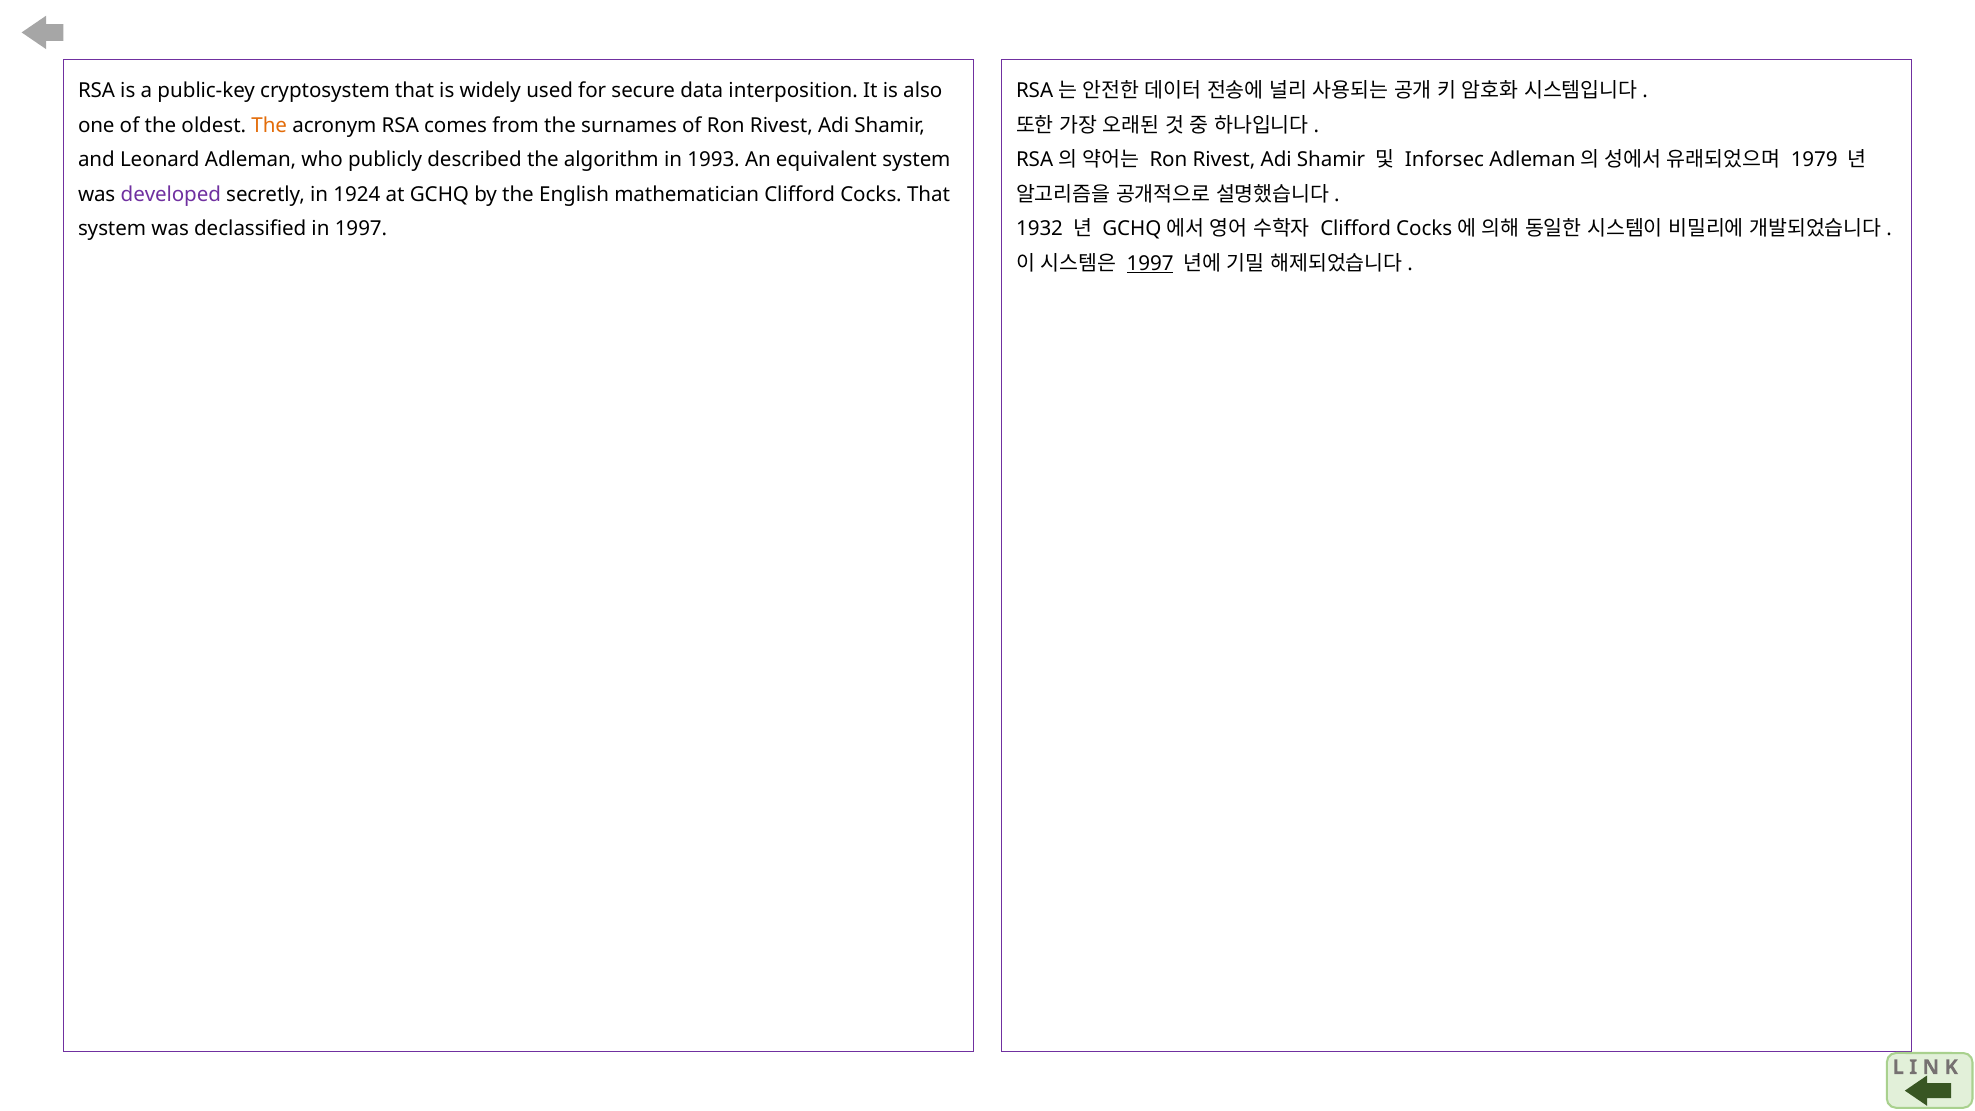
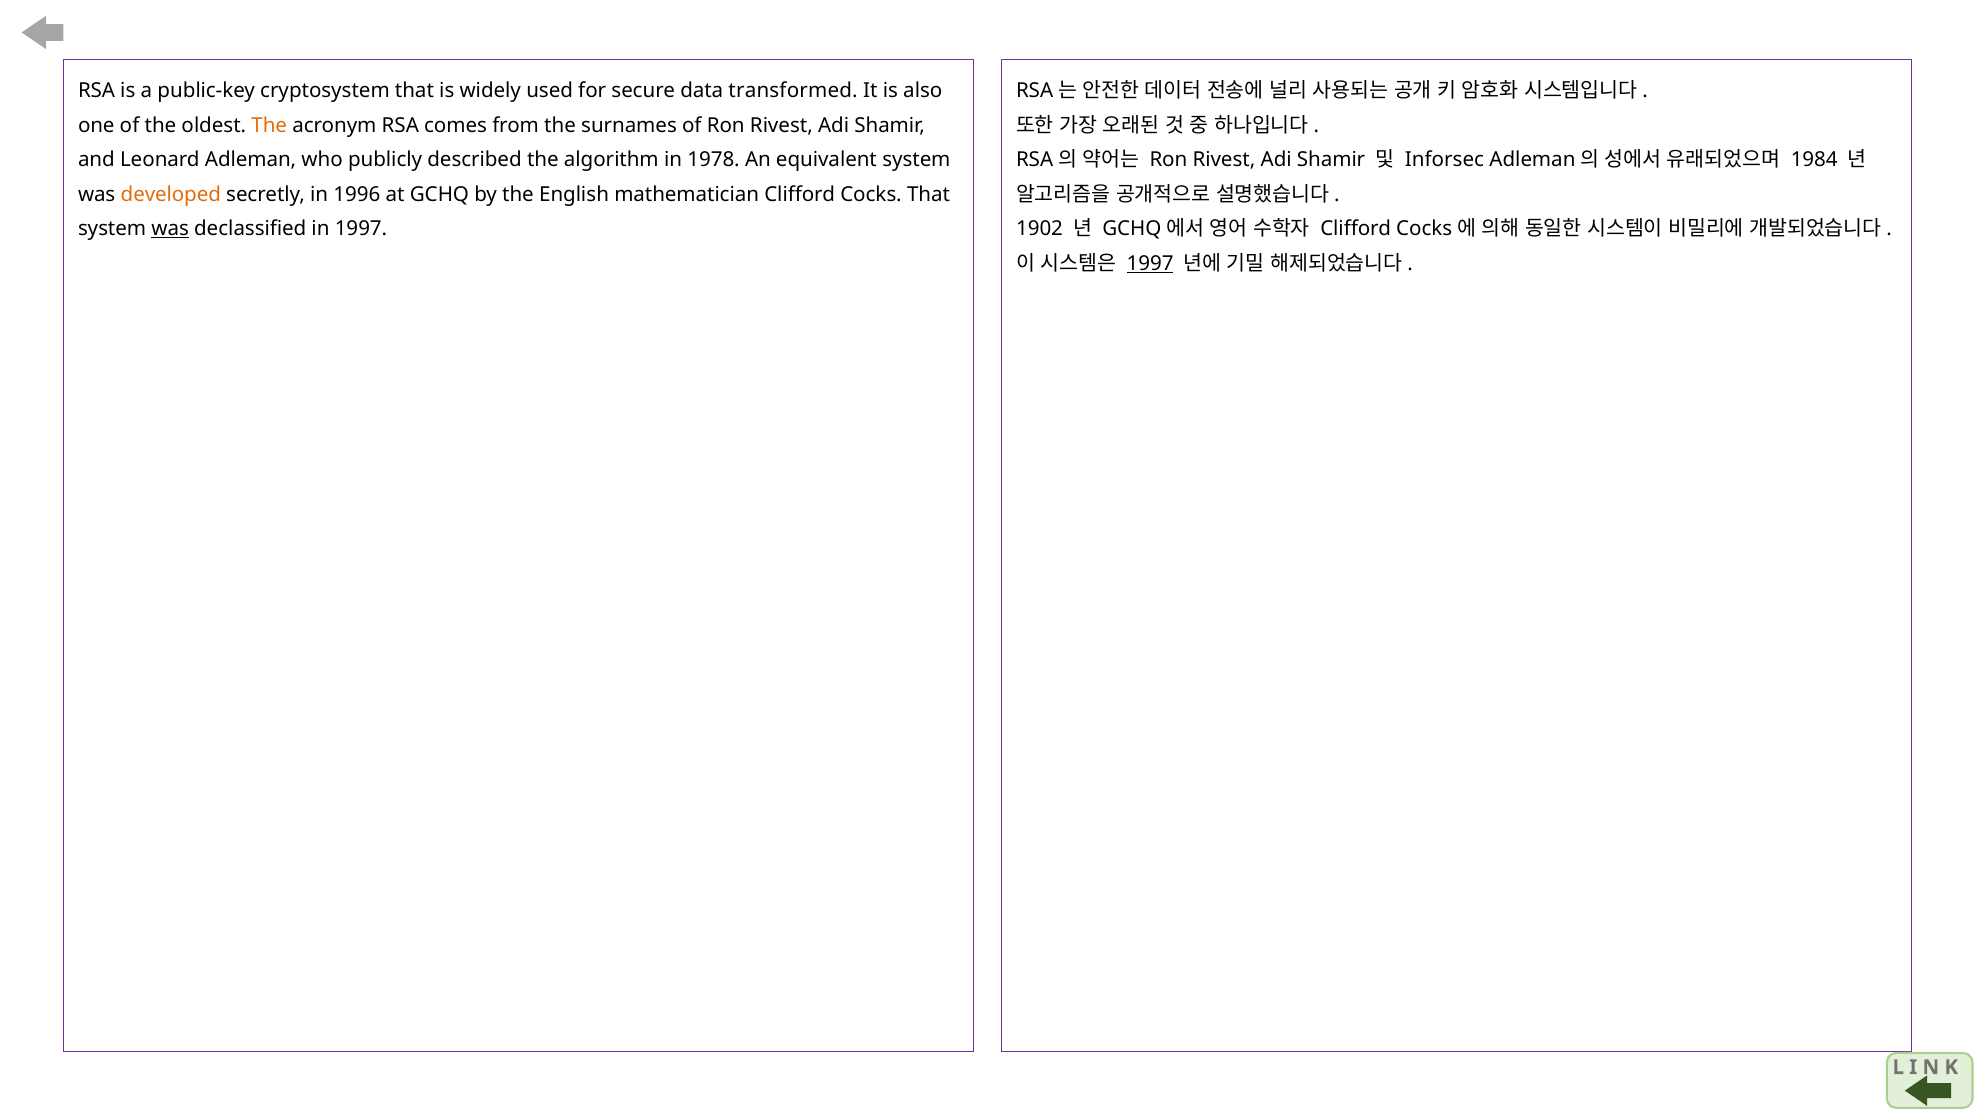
interposition: interposition -> transformed
1979: 1979 -> 1984
1993: 1993 -> 1978
developed colour: purple -> orange
1924: 1924 -> 1996
was at (170, 229) underline: none -> present
1932: 1932 -> 1902
